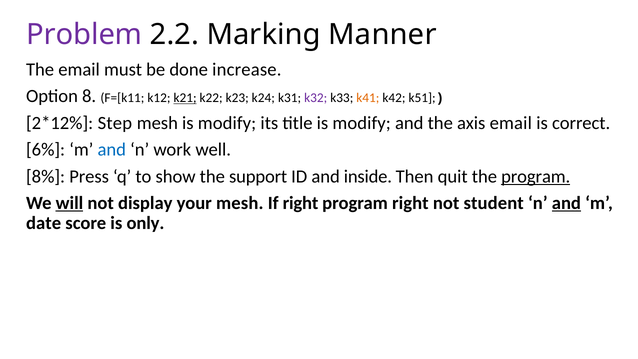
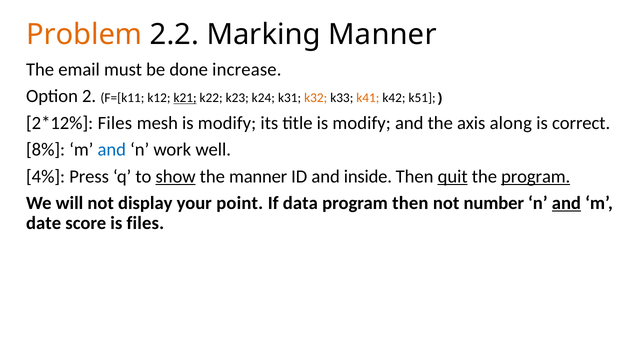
Problem colour: purple -> orange
8: 8 -> 2
k32 colour: purple -> orange
Step at (115, 123): Step -> Files
axis email: email -> along
6%: 6% -> 8%
8%: 8% -> 4%
show underline: none -> present
the support: support -> manner
quit underline: none -> present
will underline: present -> none
your mesh: mesh -> point
If right: right -> data
program right: right -> then
student: student -> number
is only: only -> files
